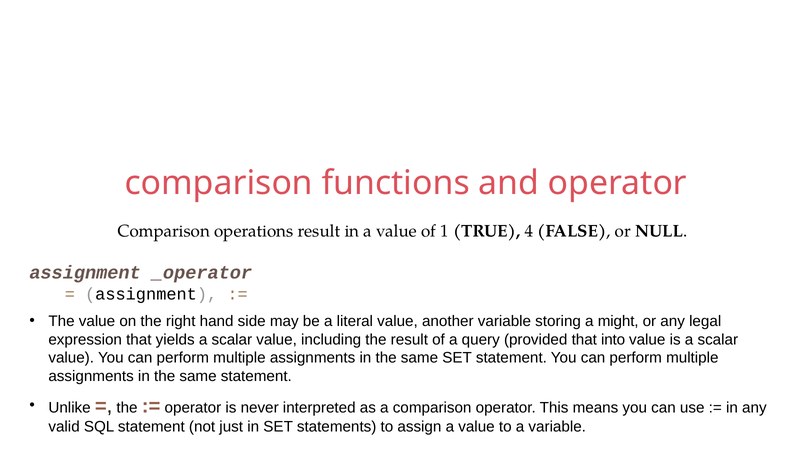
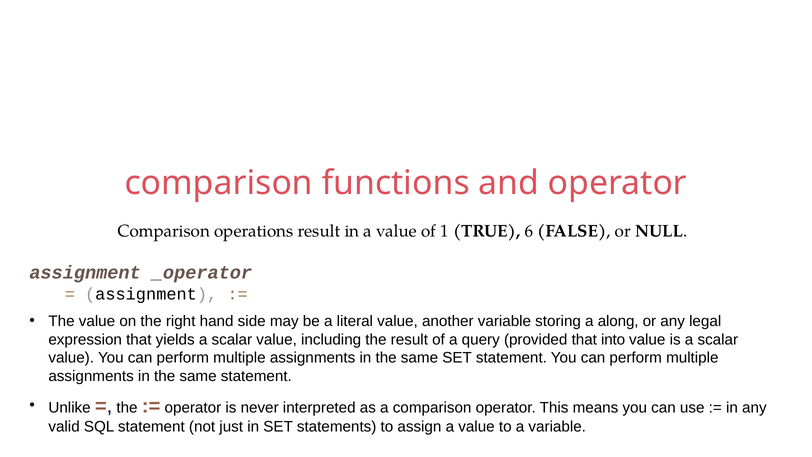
4: 4 -> 6
might: might -> along
